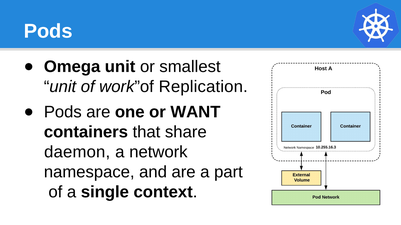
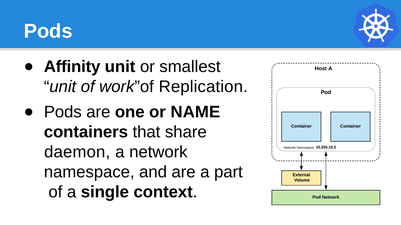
Omega: Omega -> Affinity
WANT: WANT -> NAME
